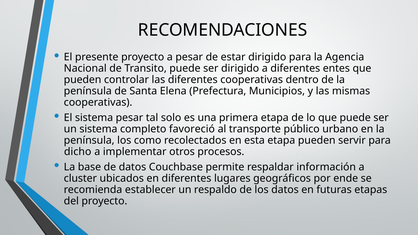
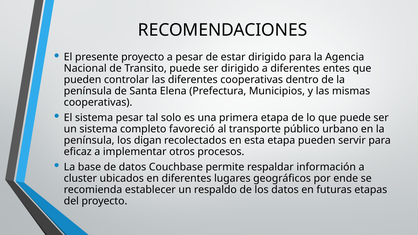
como: como -> digan
dicho: dicho -> eficaz
